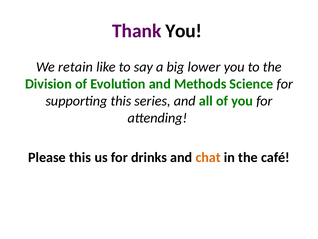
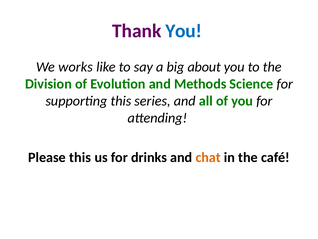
You at (184, 31) colour: black -> blue
retain: retain -> works
lower: lower -> about
